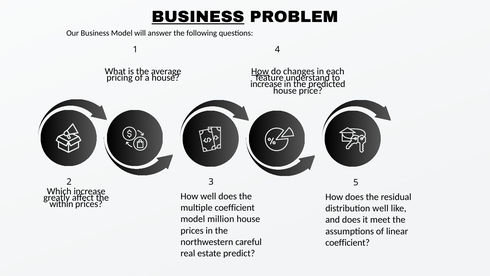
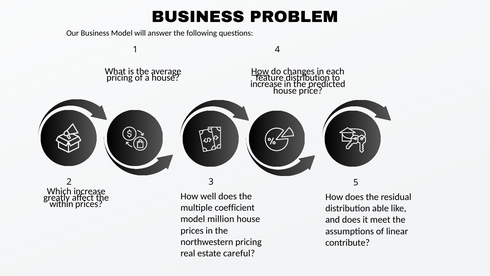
BUSINESS at (198, 17) underline: present -> none
feature understand: understand -> distribution
distribution well: well -> able
northwestern careful: careful -> pricing
coefficient at (348, 242): coefficient -> contribute
predict: predict -> careful
